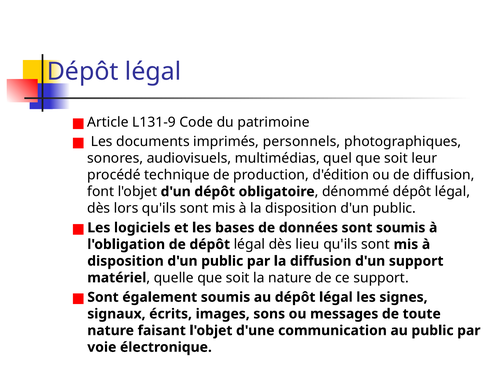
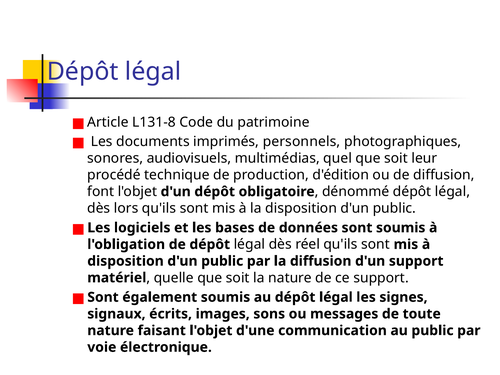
L131-9: L131-9 -> L131-8
lieu: lieu -> réel
